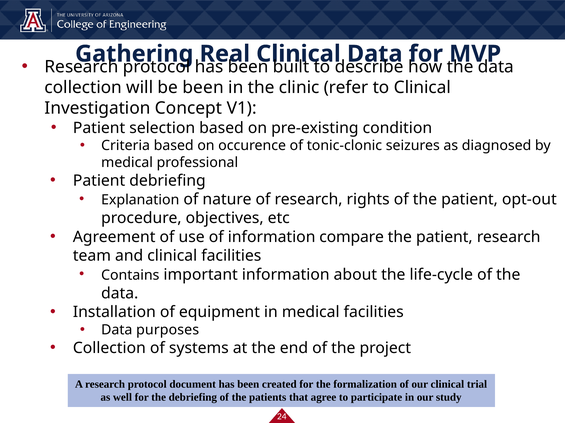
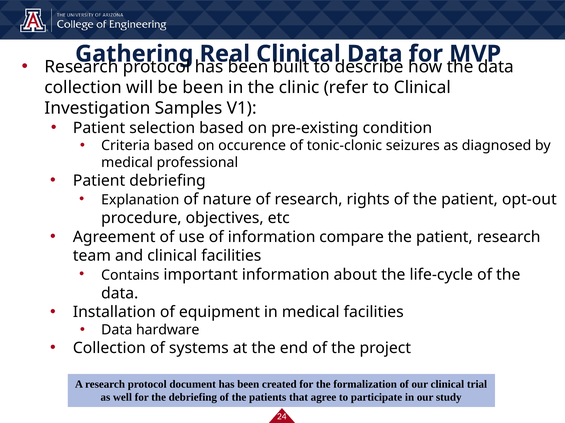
Concept: Concept -> Samples
purposes: purposes -> hardware
